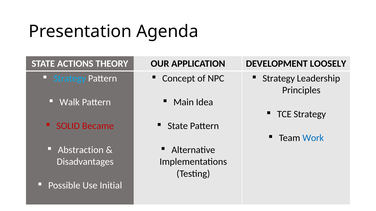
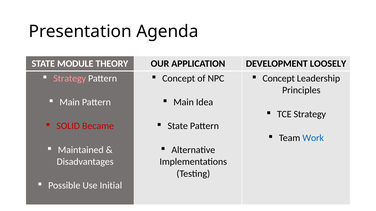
ACTIONS: ACTIONS -> MODULE
Strategy at (70, 79) colour: light blue -> pink
Strategy at (279, 79): Strategy -> Concept
Walk at (70, 102): Walk -> Main
Abstraction: Abstraction -> Maintained
